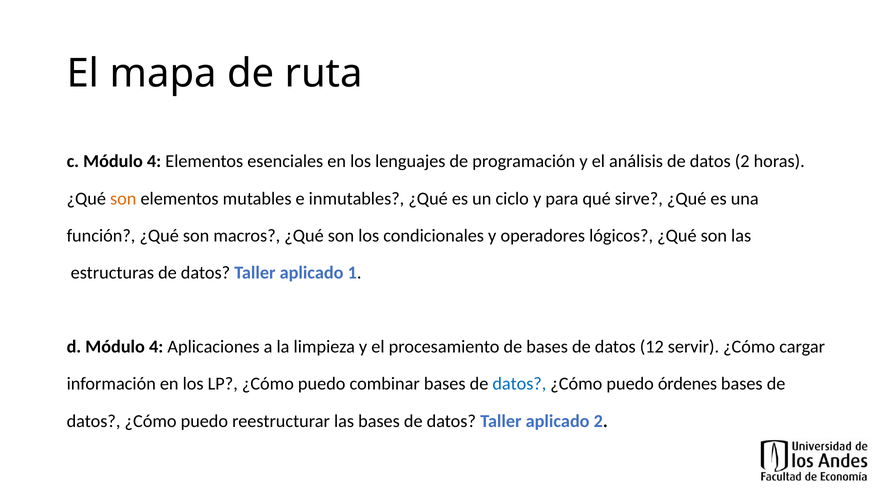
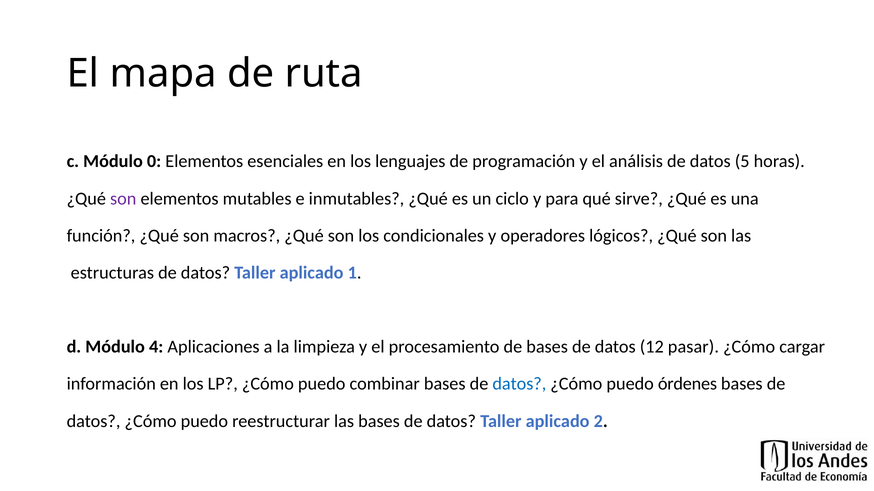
c Módulo 4: 4 -> 0
datos 2: 2 -> 5
son at (123, 199) colour: orange -> purple
servir: servir -> pasar
